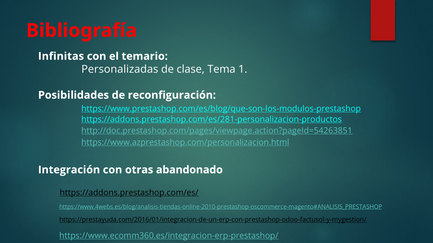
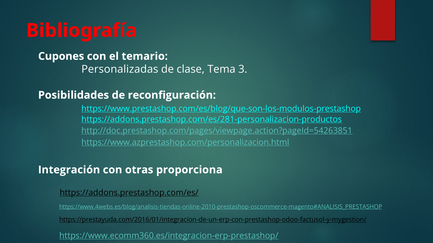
Infinitas: Infinitas -> Cupones
1: 1 -> 3
abandonado: abandonado -> proporciona
